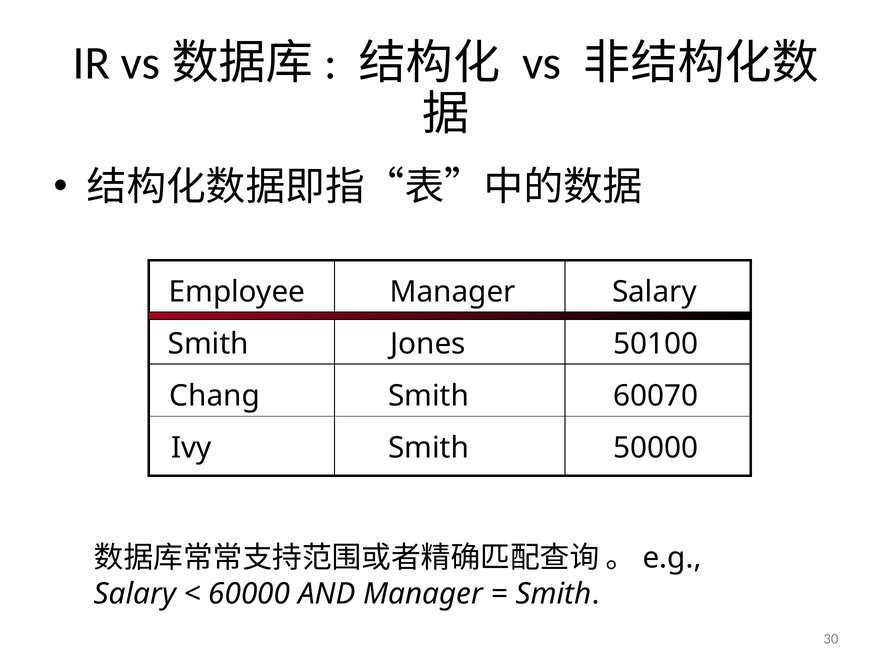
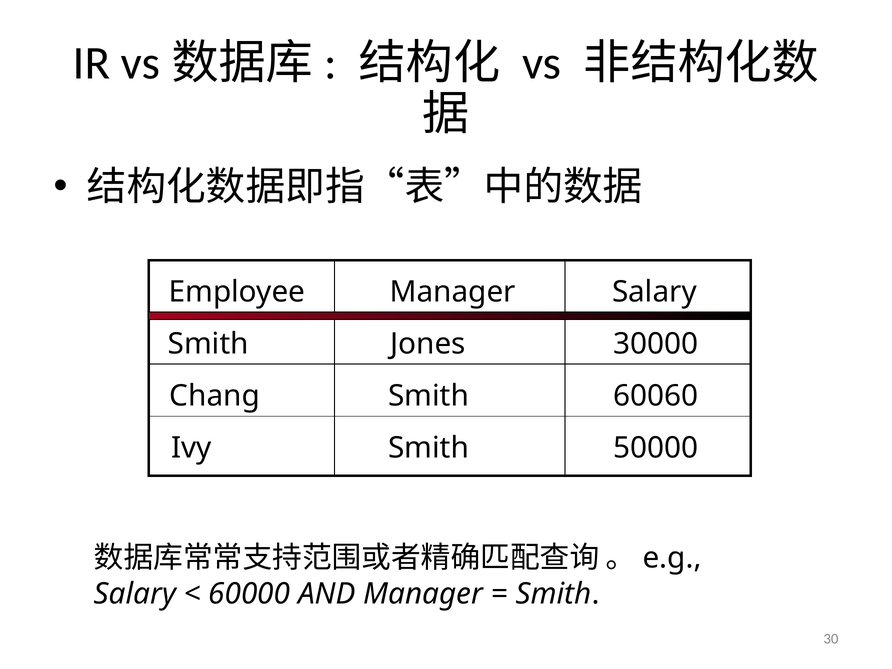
50100: 50100 -> 30000
60070: 60070 -> 60060
